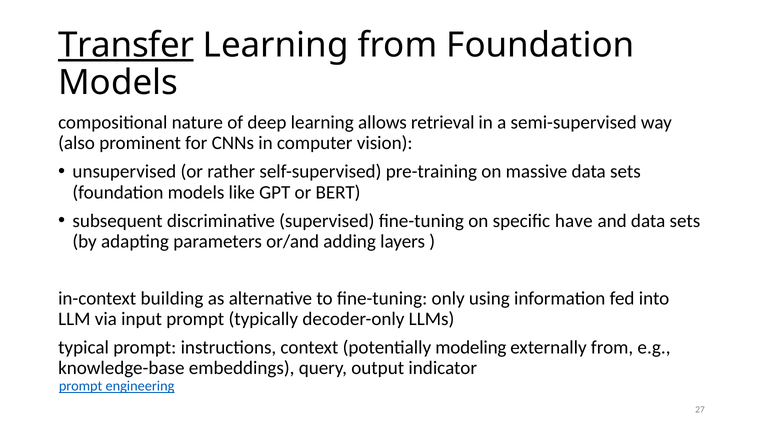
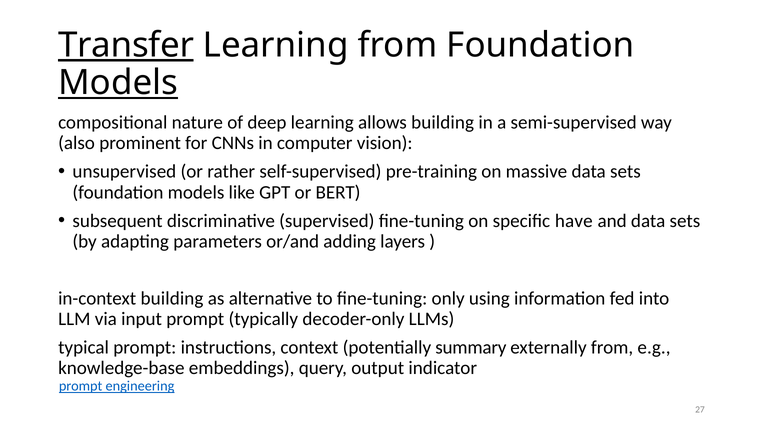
Models at (118, 83) underline: none -> present
allows retrieval: retrieval -> building
modeling: modeling -> summary
